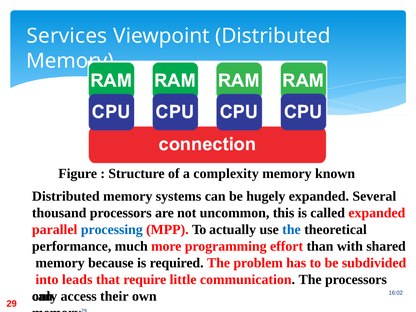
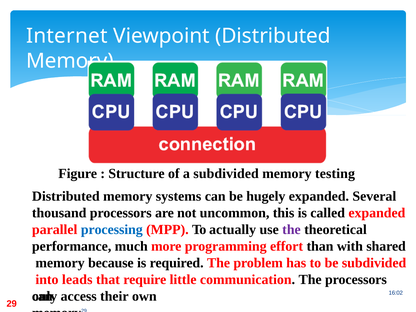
Services: Services -> Internet
a complexity: complexity -> subdivided
known: known -> testing
the at (291, 230) colour: blue -> purple
